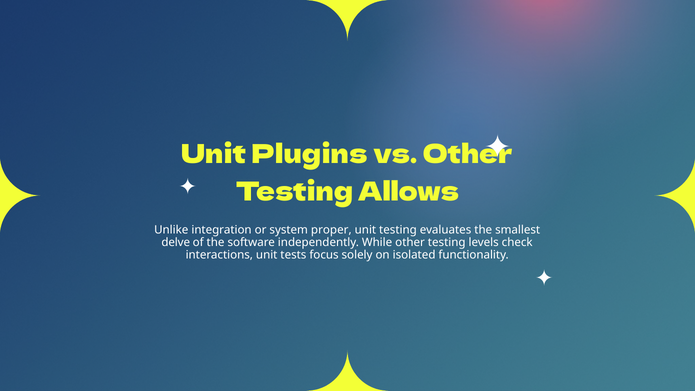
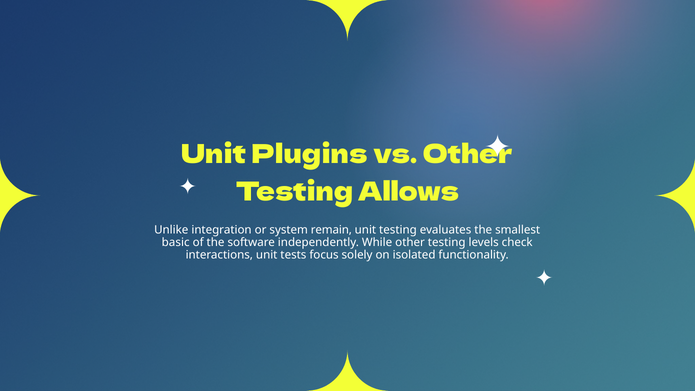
proper: proper -> remain
delve: delve -> basic
